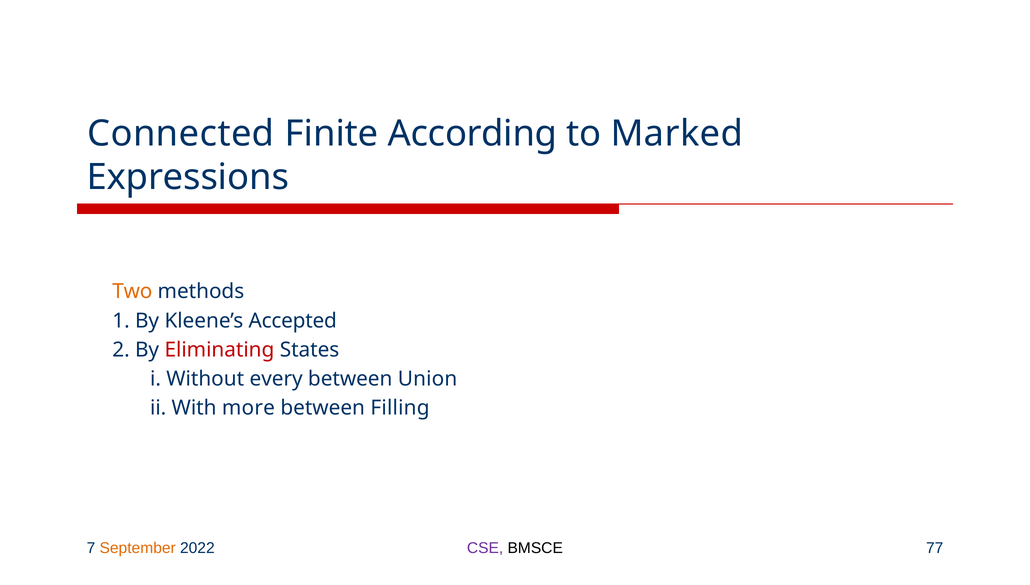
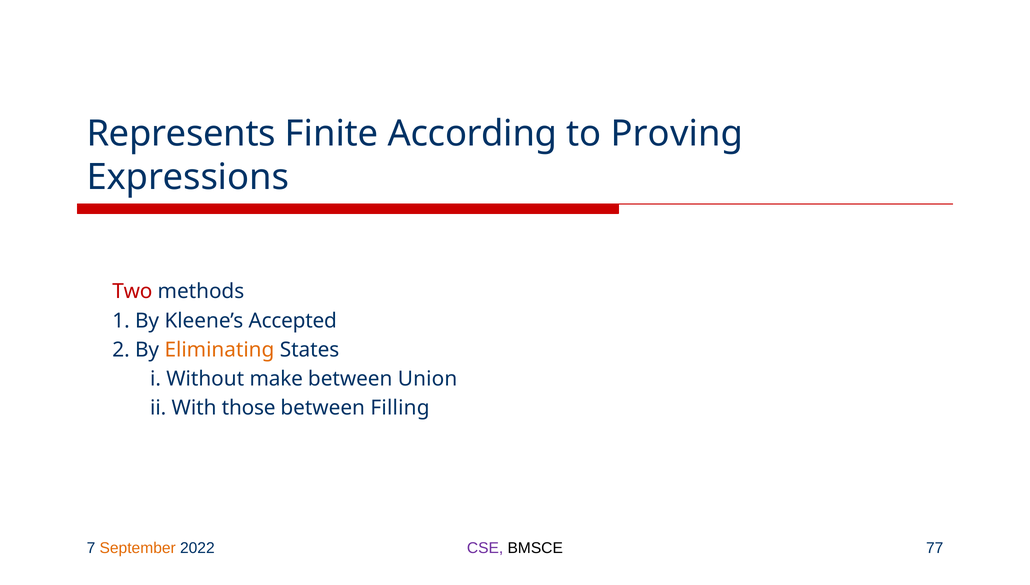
Connected: Connected -> Represents
Marked: Marked -> Proving
Two colour: orange -> red
Eliminating colour: red -> orange
every: every -> make
more: more -> those
